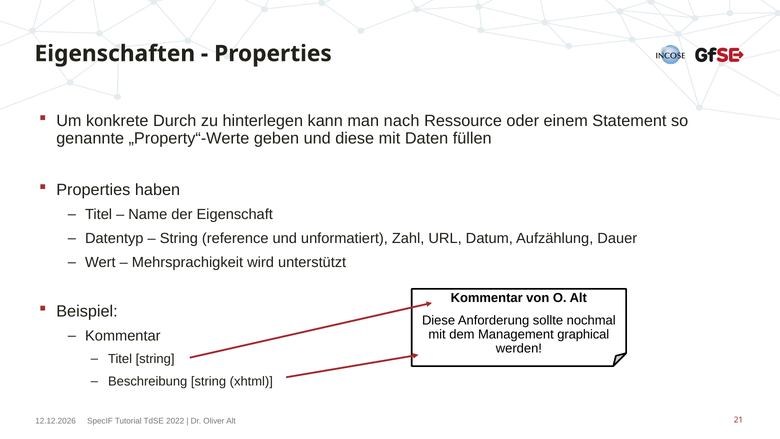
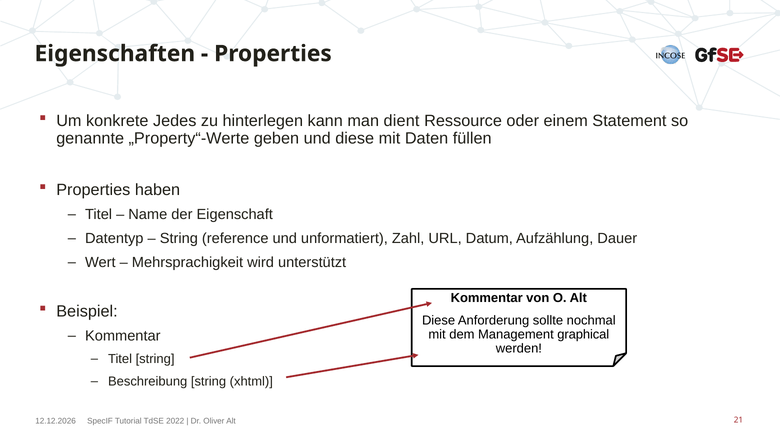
Durch: Durch -> Jedes
nach: nach -> dient
